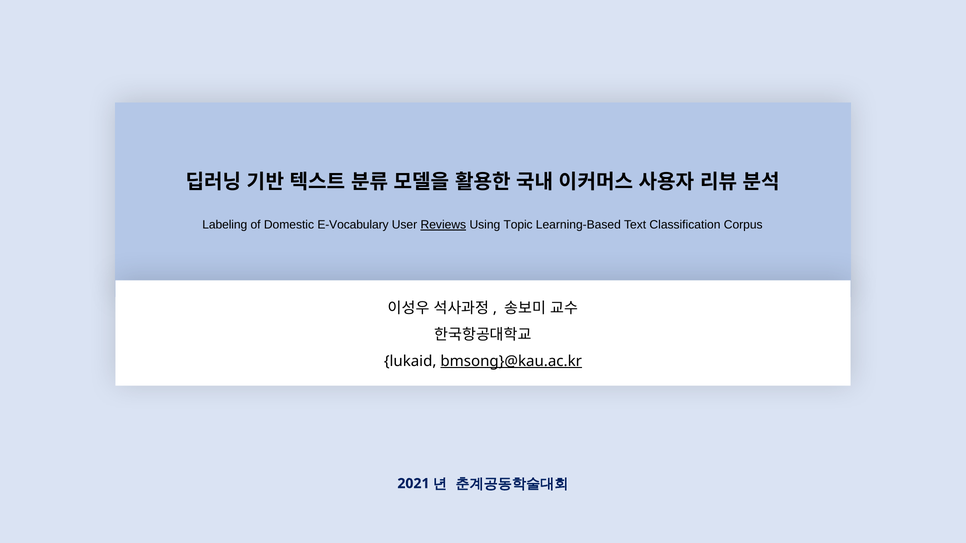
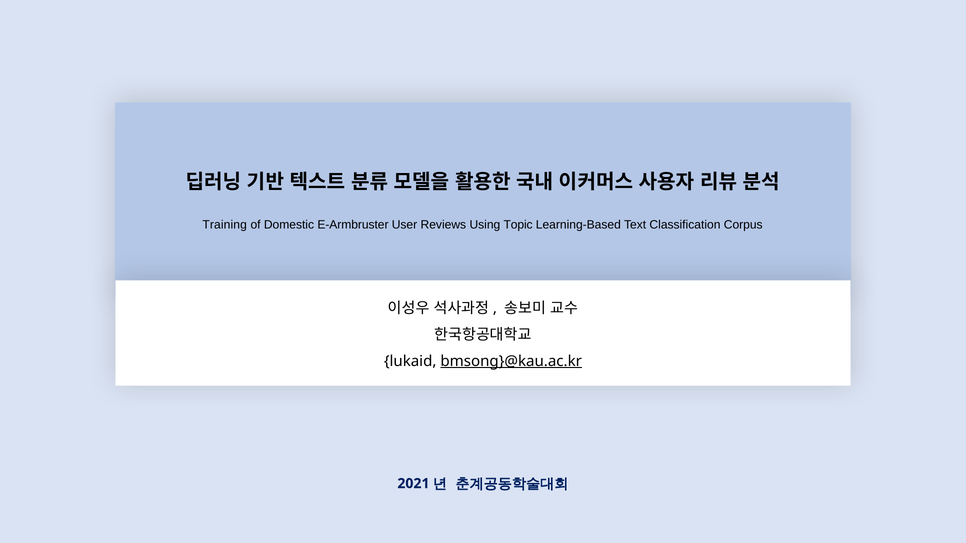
Labeling: Labeling -> Training
E-Vocabulary: E-Vocabulary -> E-Armbruster
Reviews underline: present -> none
